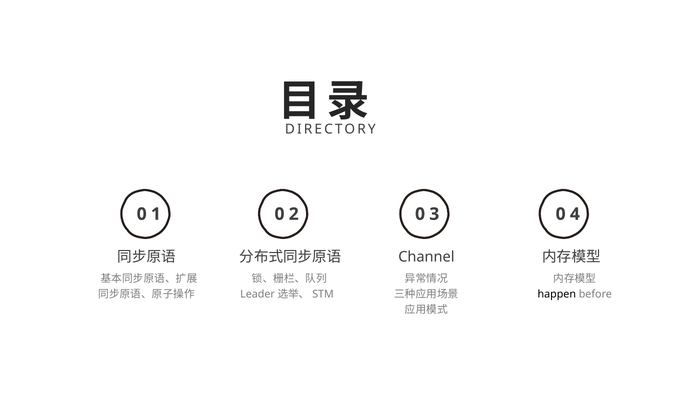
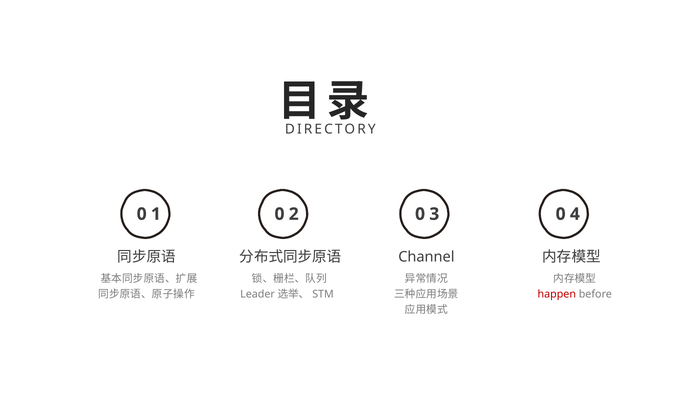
happen colour: black -> red
